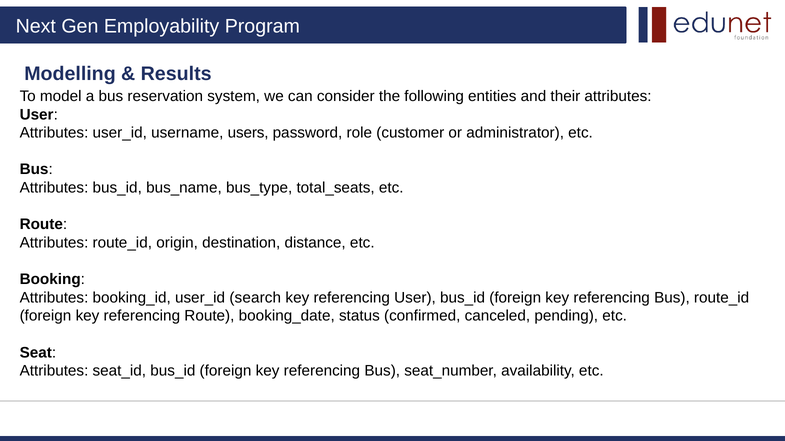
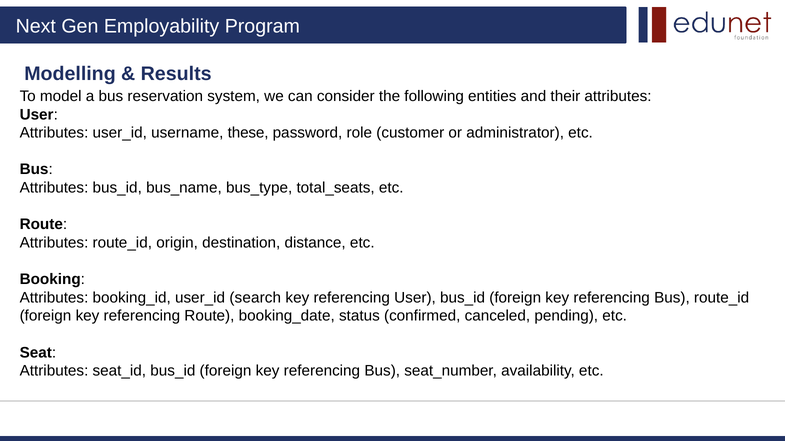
users: users -> these
